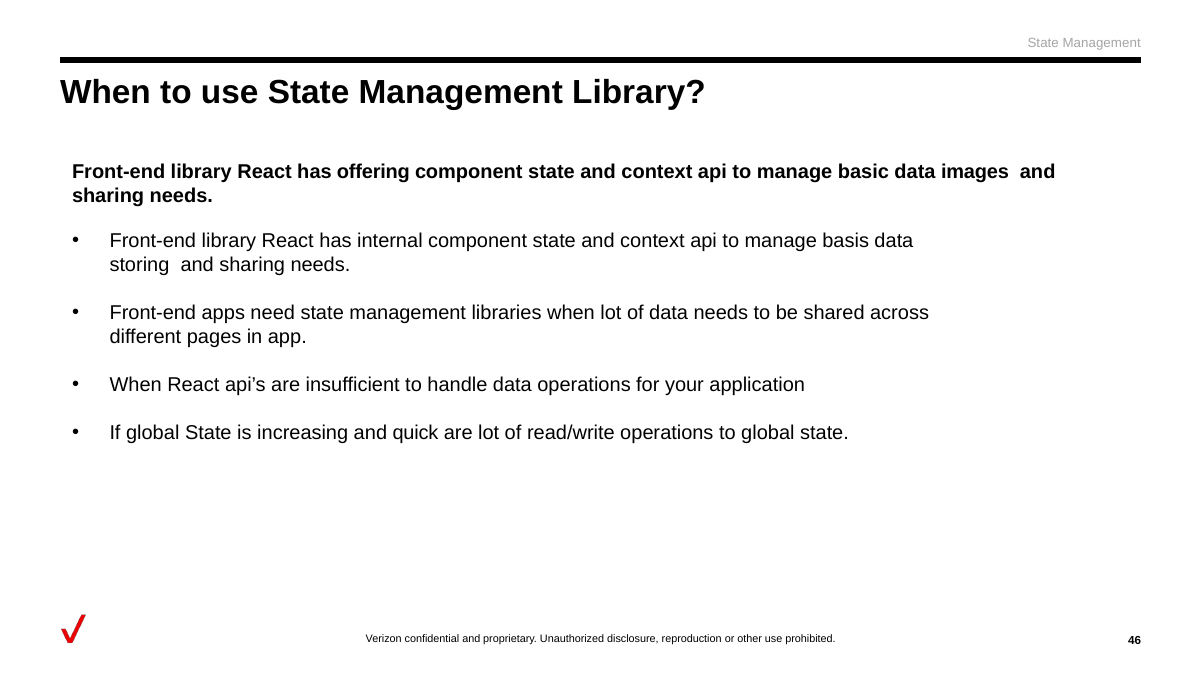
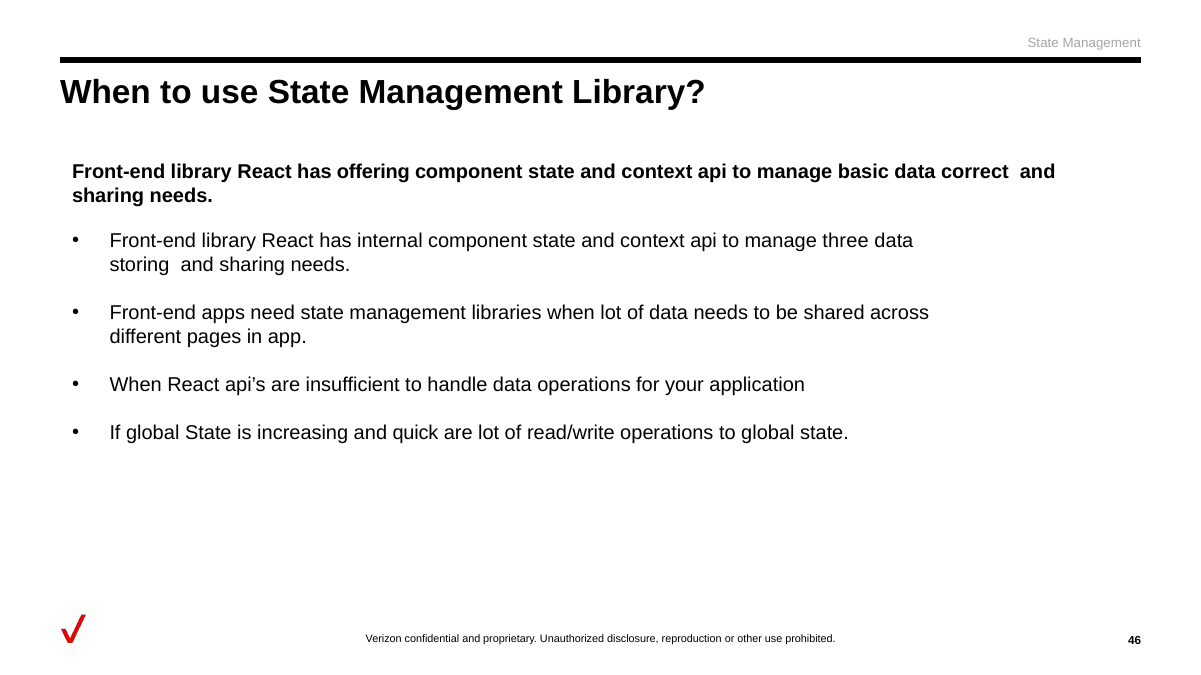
images: images -> correct
basis: basis -> three
